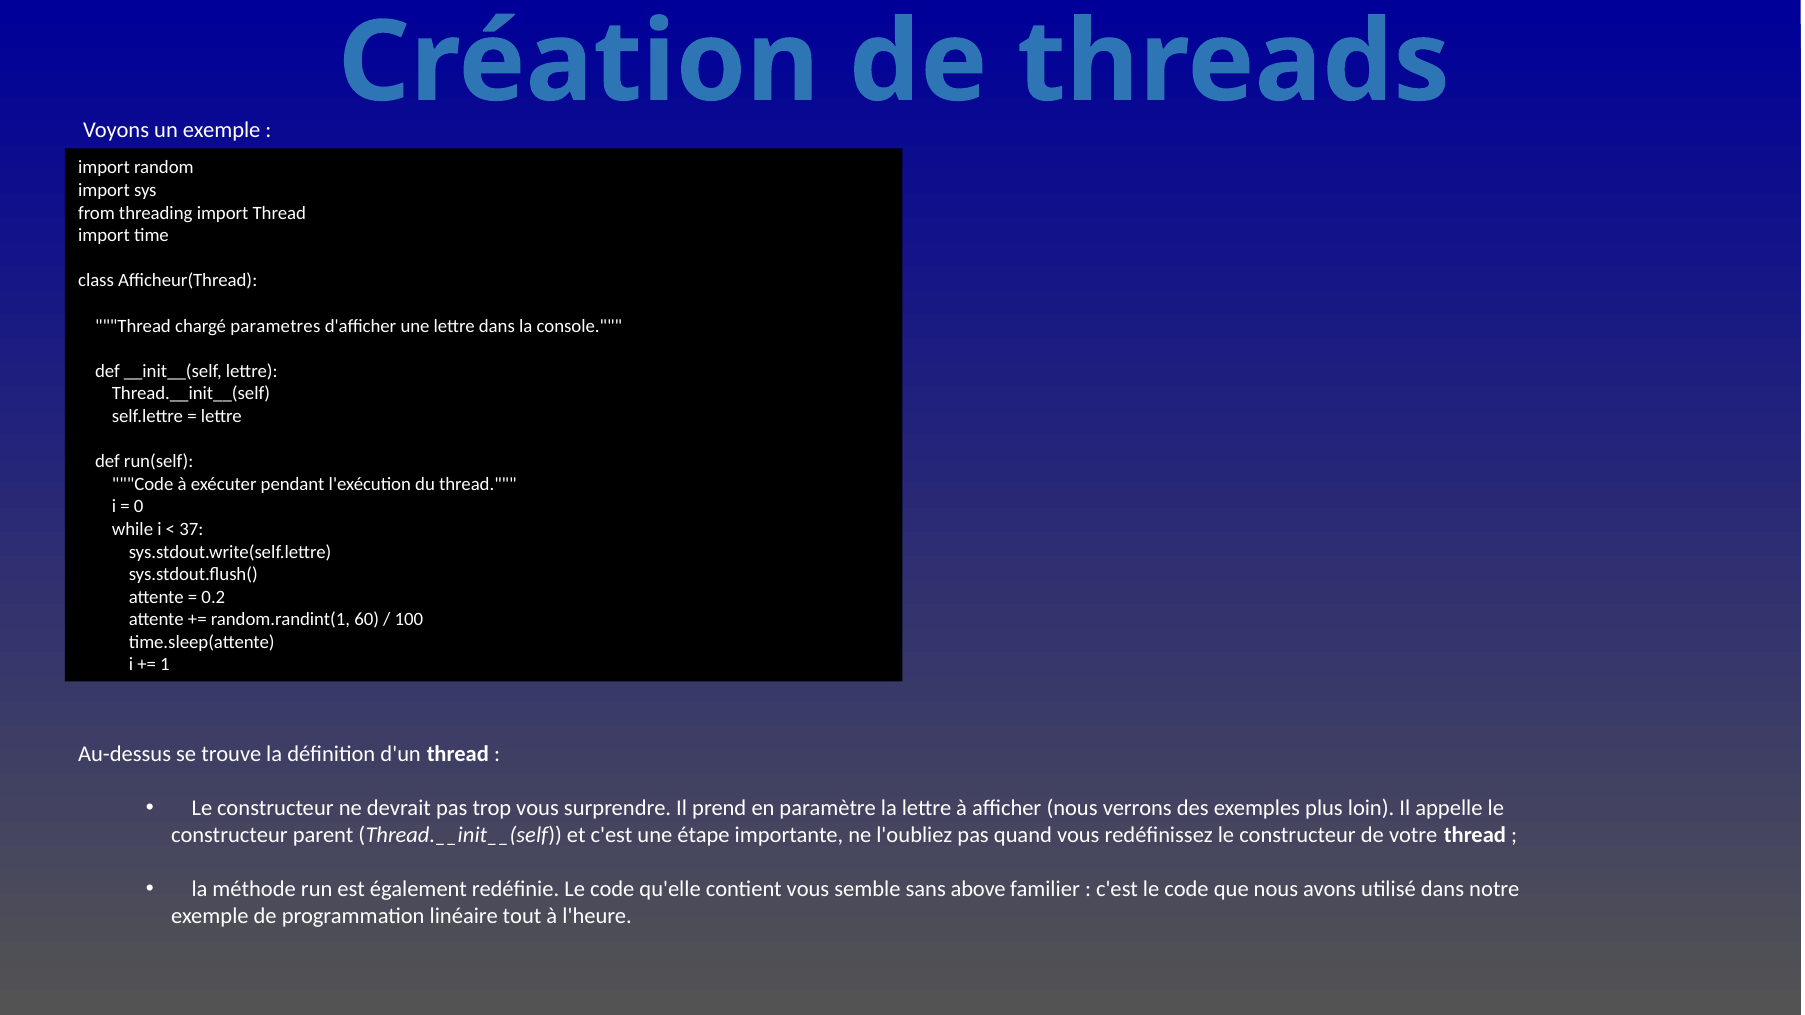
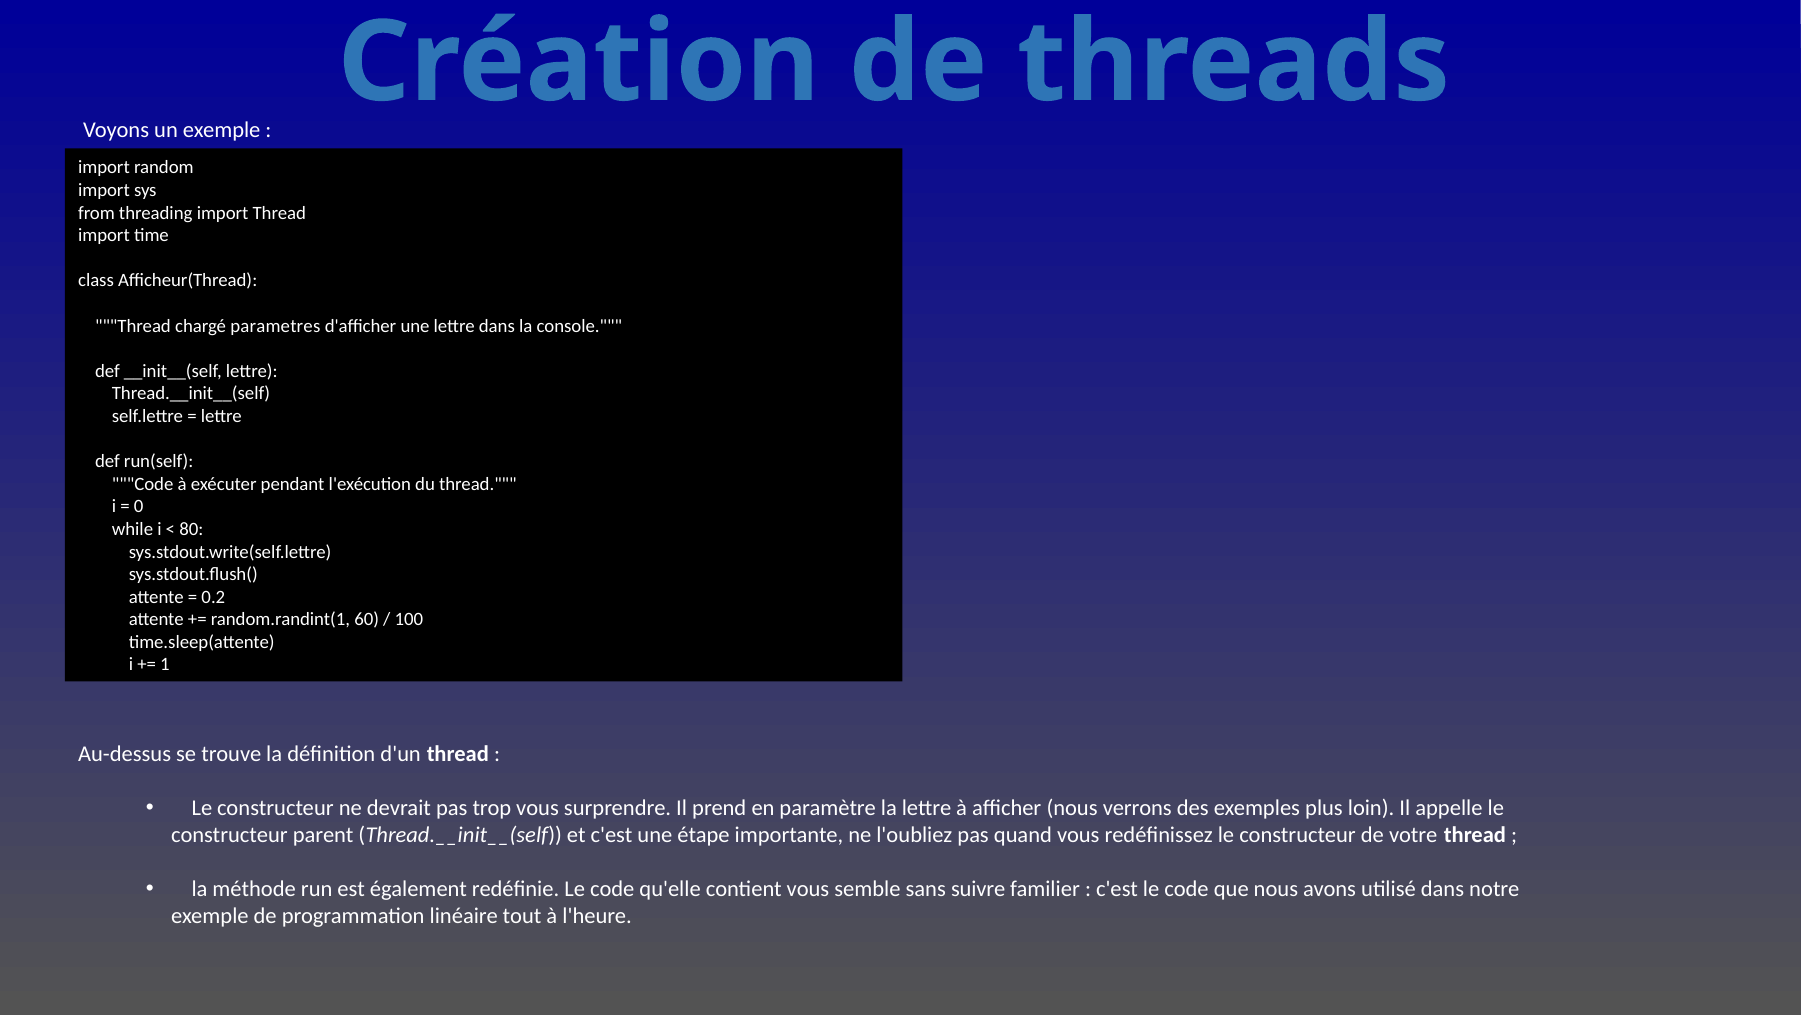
37: 37 -> 80
above: above -> suivre
